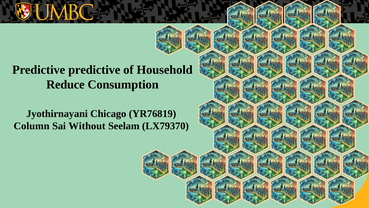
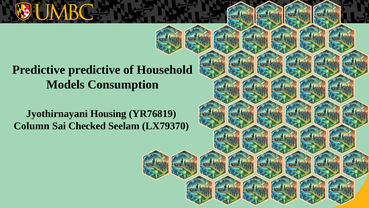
Reduce: Reduce -> Models
Chicago: Chicago -> Housing
Without: Without -> Checked
